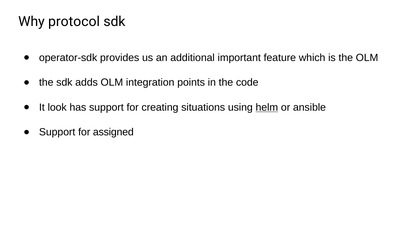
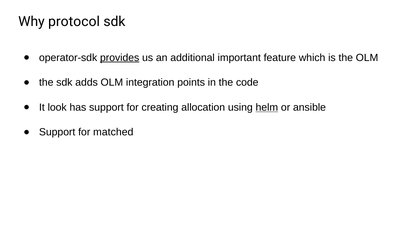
provides underline: none -> present
situations: situations -> allocation
assigned: assigned -> matched
